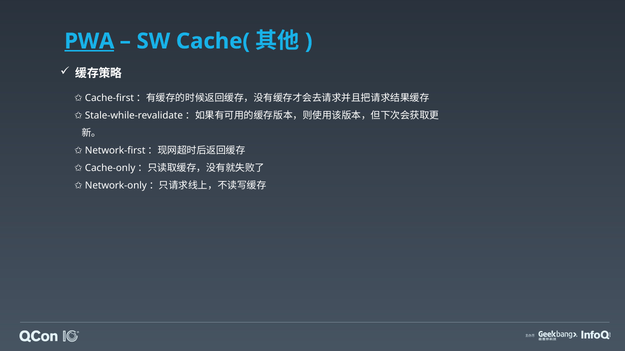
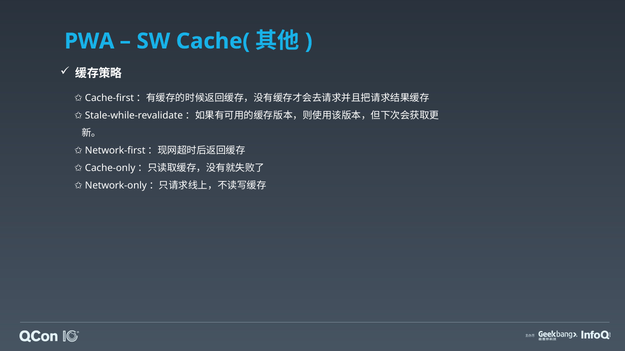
PWA underline: present -> none
